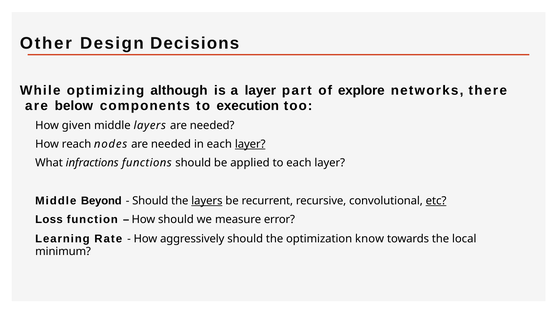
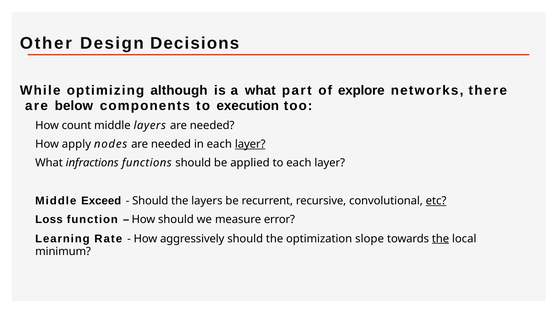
a layer: layer -> what
given: given -> count
reach: reach -> apply
Beyond: Beyond -> Exceed
layers at (207, 201) underline: present -> none
know: know -> slope
the at (441, 239) underline: none -> present
